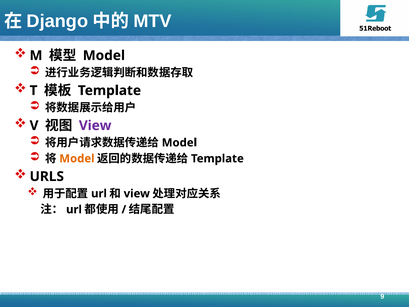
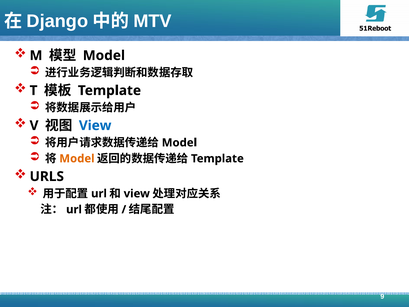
View at (95, 125) colour: purple -> blue
